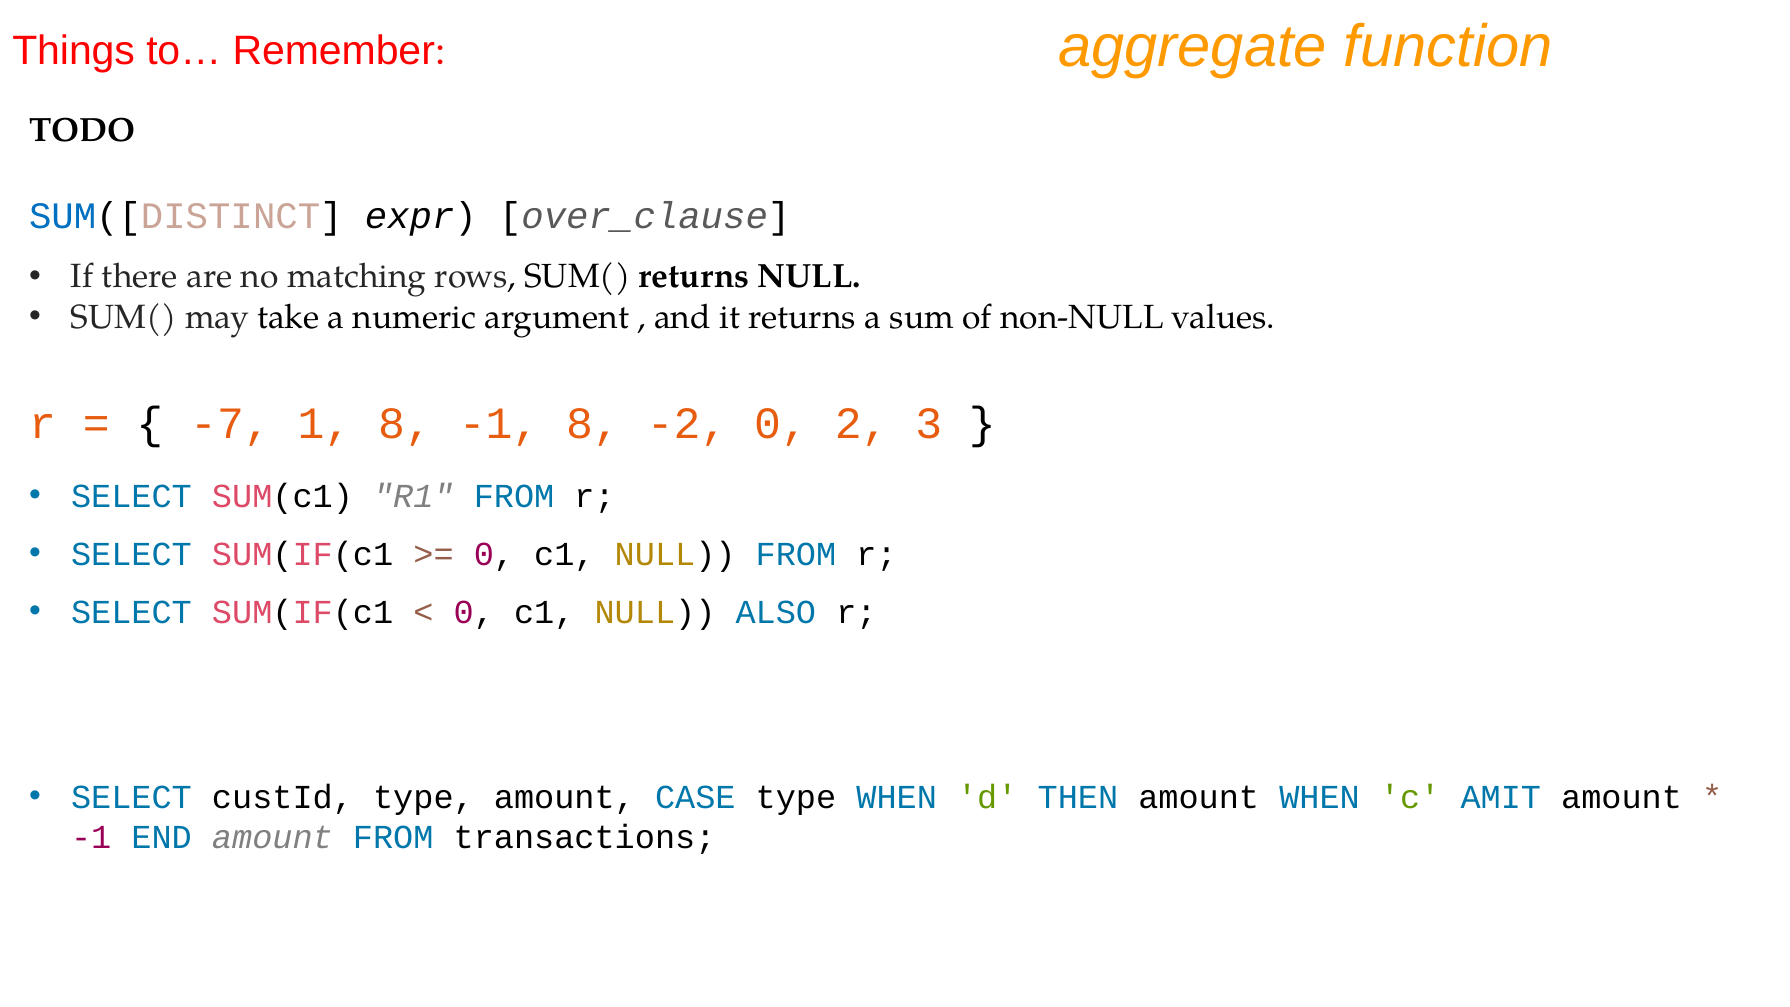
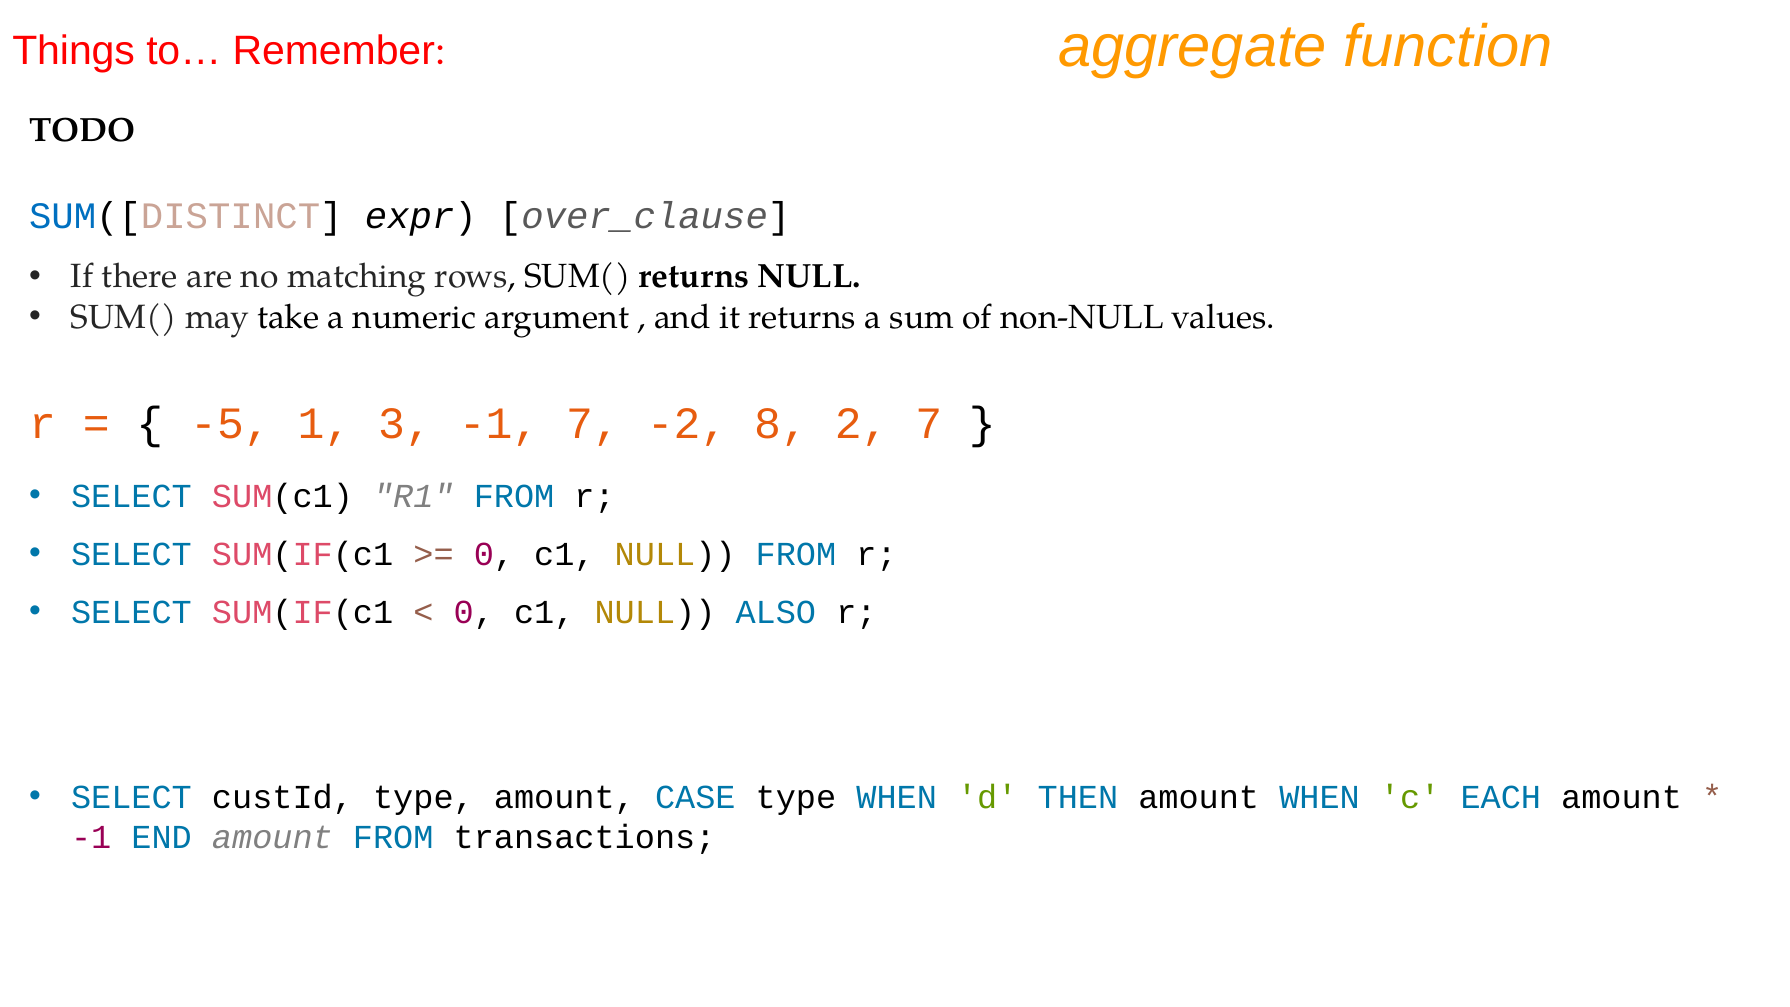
-7: -7 -> -5
1 8: 8 -> 3
-1 8: 8 -> 7
-2 0: 0 -> 8
2 3: 3 -> 7
AMIT: AMIT -> EACH
